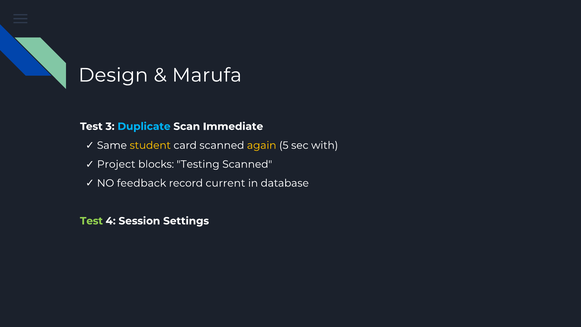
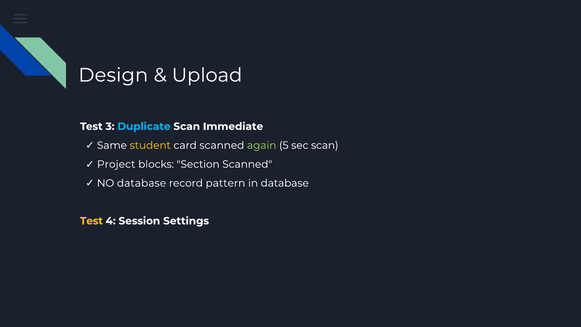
Marufa: Marufa -> Upload
again colour: yellow -> light green
sec with: with -> scan
Testing: Testing -> Section
NO feedback: feedback -> database
current: current -> pattern
Test at (91, 221) colour: light green -> yellow
